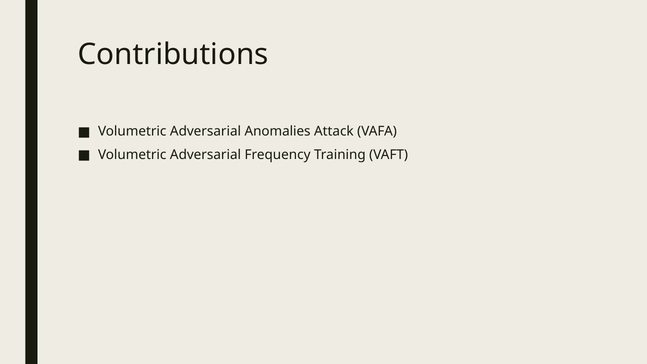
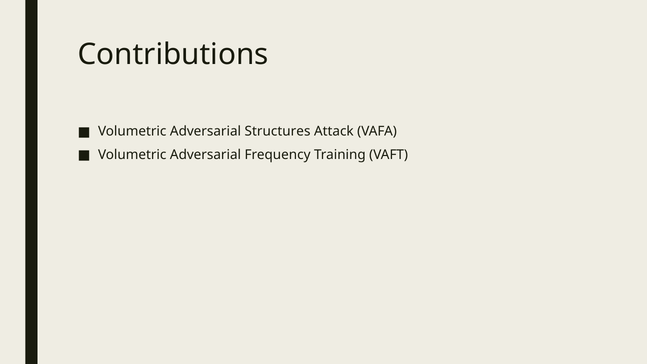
Anomalies: Anomalies -> Structures
